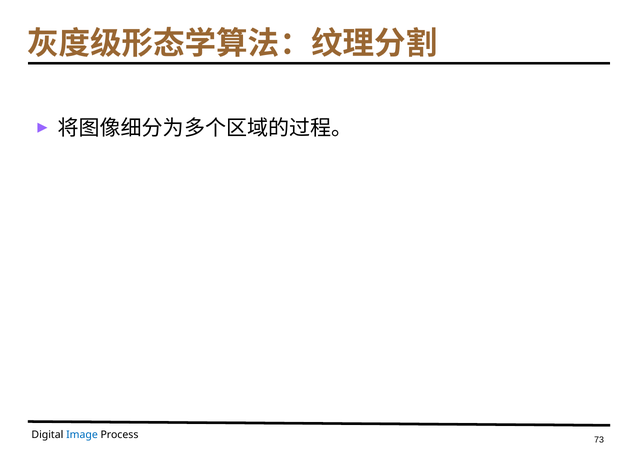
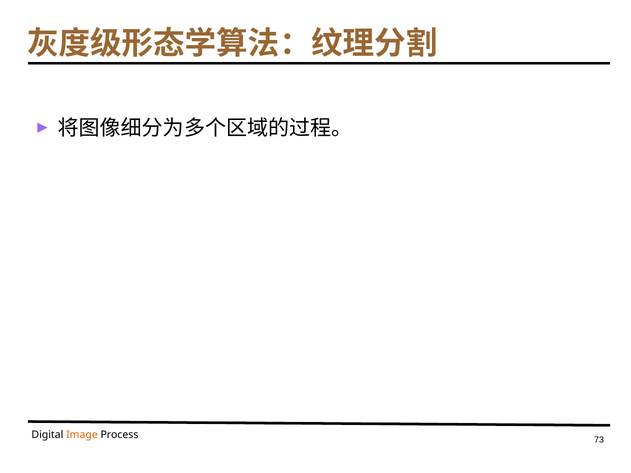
Image colour: blue -> orange
